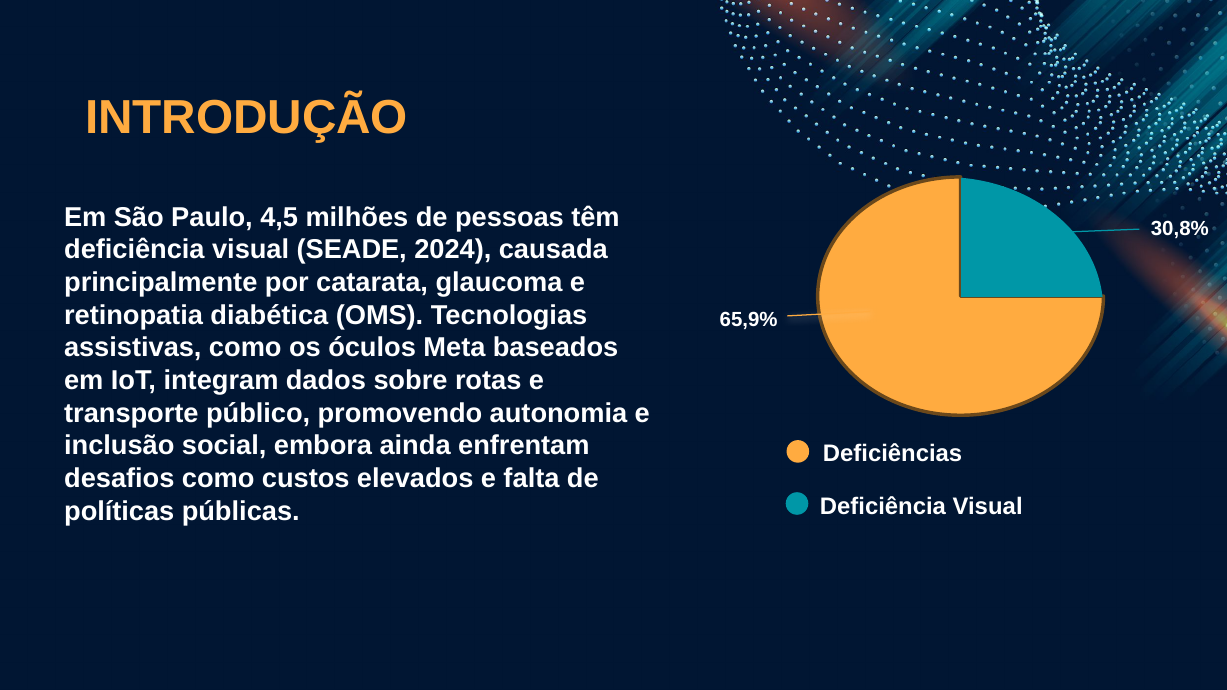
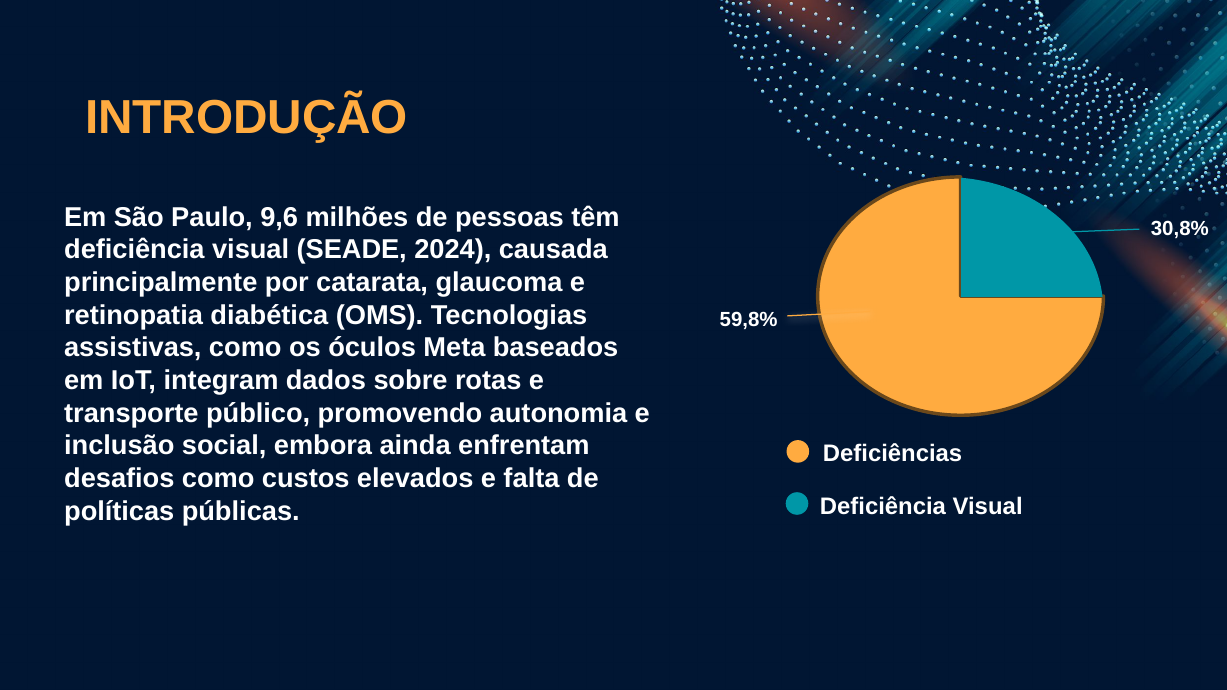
4,5: 4,5 -> 9,6
65,9%: 65,9% -> 59,8%
